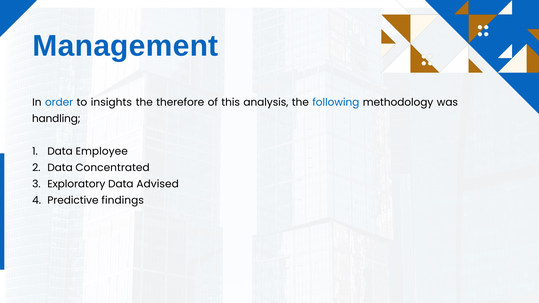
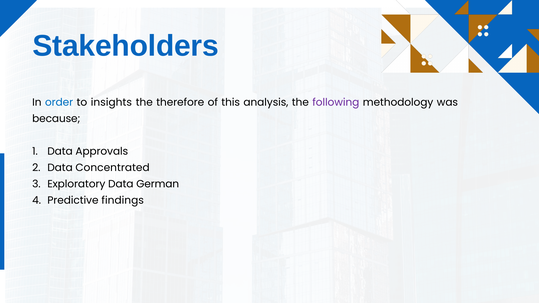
Management: Management -> Stakeholders
following colour: blue -> purple
handling: handling -> because
Employee: Employee -> Approvals
Advised: Advised -> German
